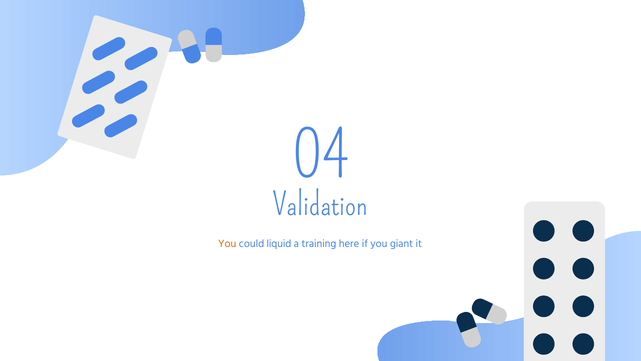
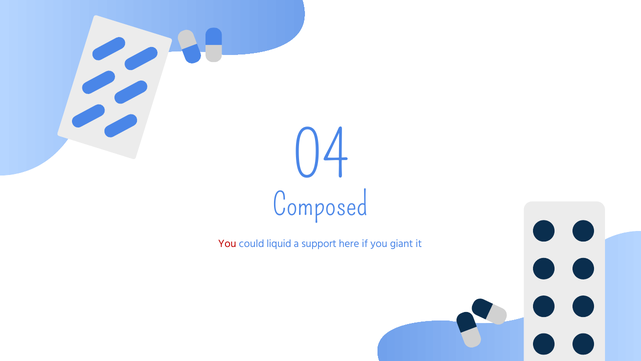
Validation: Validation -> Composed
You at (227, 243) colour: orange -> red
training: training -> support
